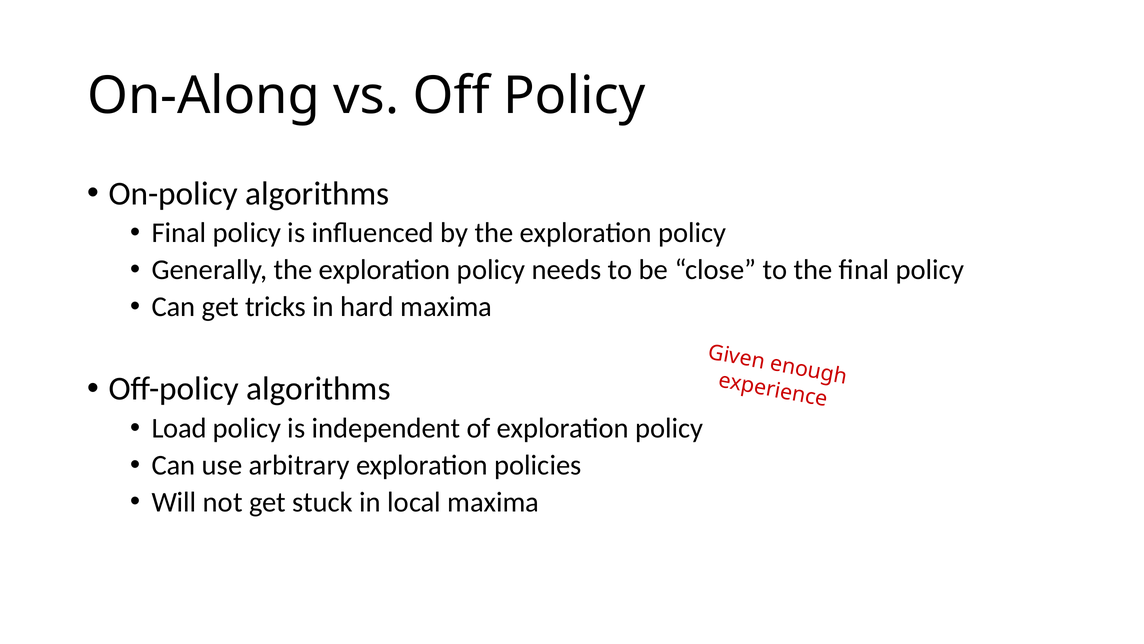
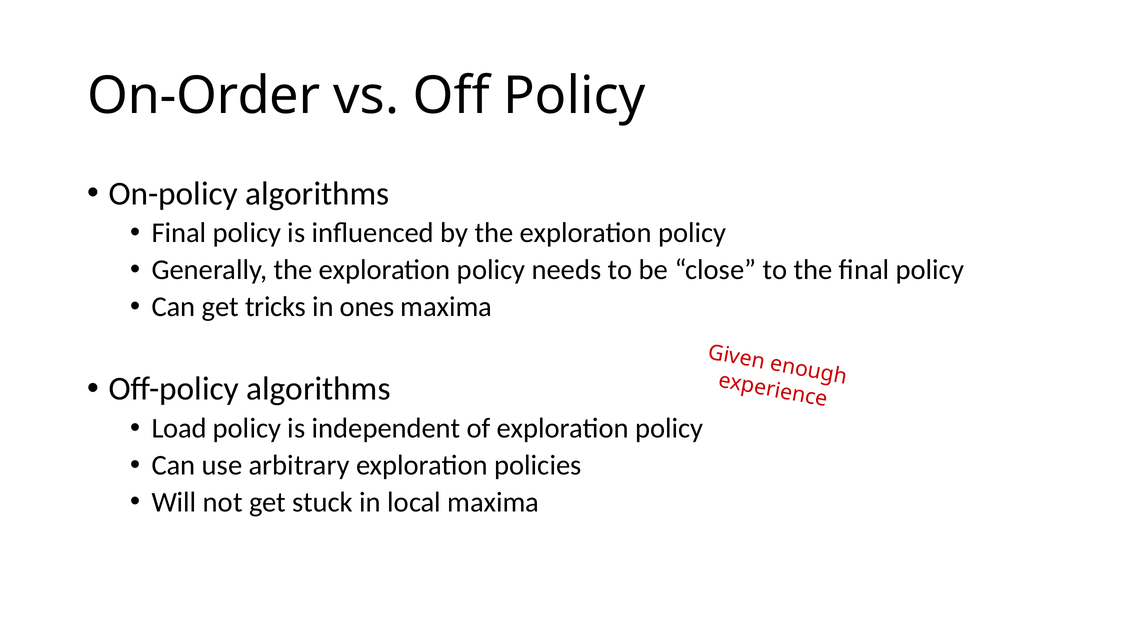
On-Along: On-Along -> On-Order
hard: hard -> ones
